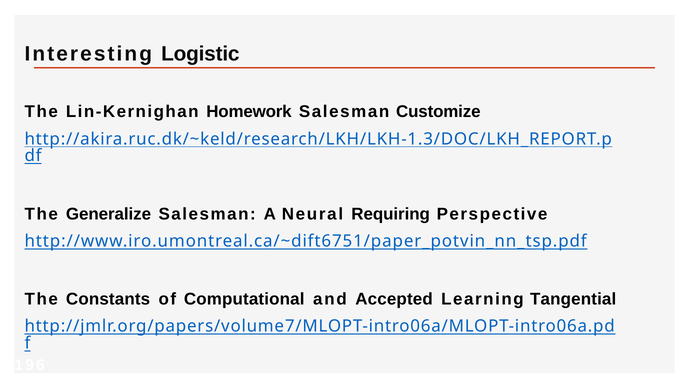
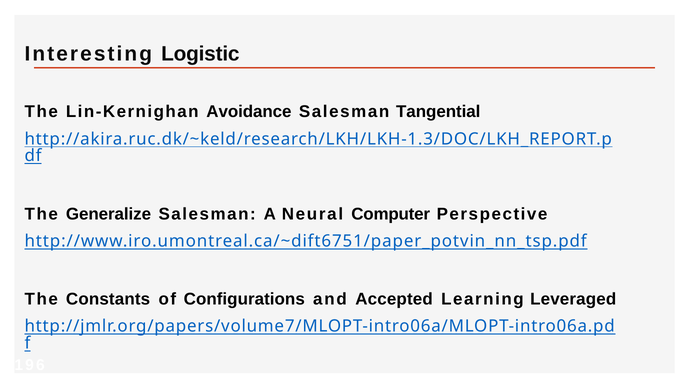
Homework: Homework -> Avoidance
Customize: Customize -> Tangential
Requiring: Requiring -> Computer
Computational: Computational -> Configurations
Tangential: Tangential -> Leveraged
